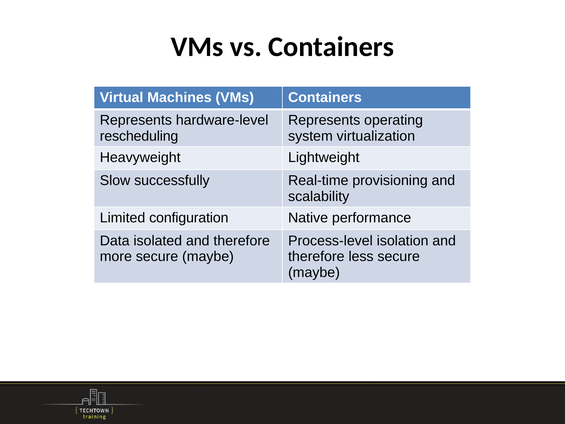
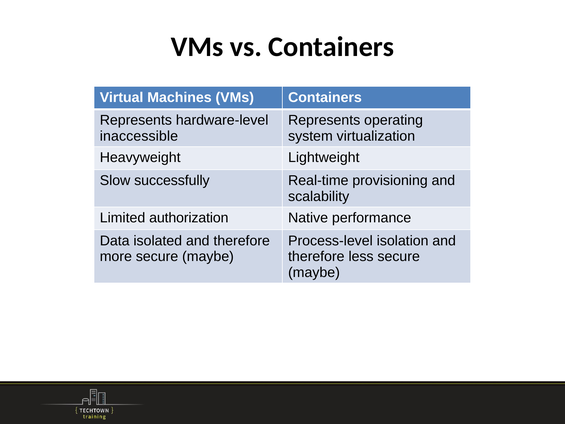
rescheduling: rescheduling -> inaccessible
configuration: configuration -> authorization
